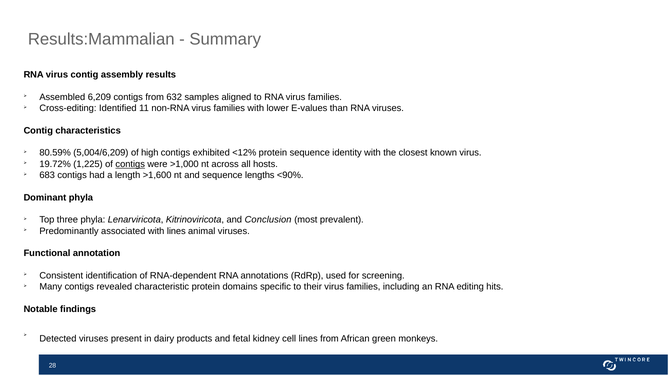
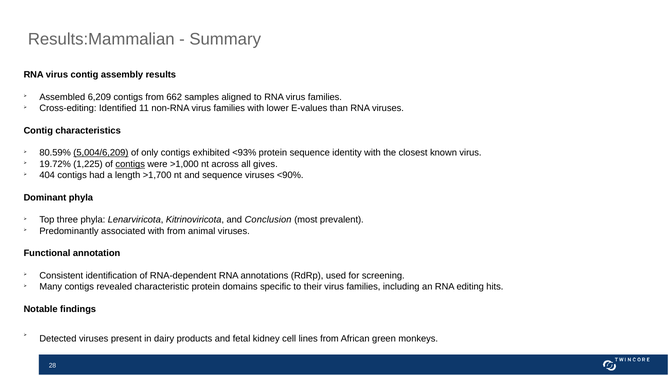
632: 632 -> 662
5,004/6,209 underline: none -> present
high: high -> only
<12%: <12% -> <93%
hosts: hosts -> gives
683: 683 -> 404
>1,600: >1,600 -> >1,700
sequence lengths: lengths -> viruses
with lines: lines -> from
